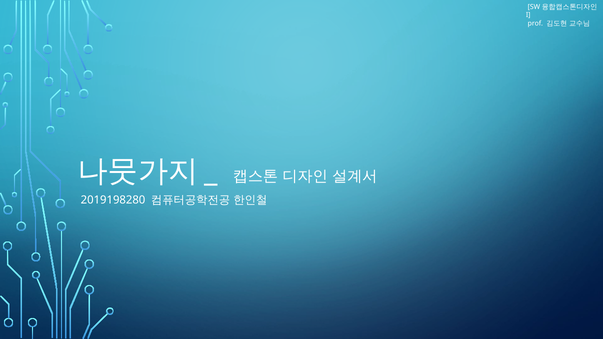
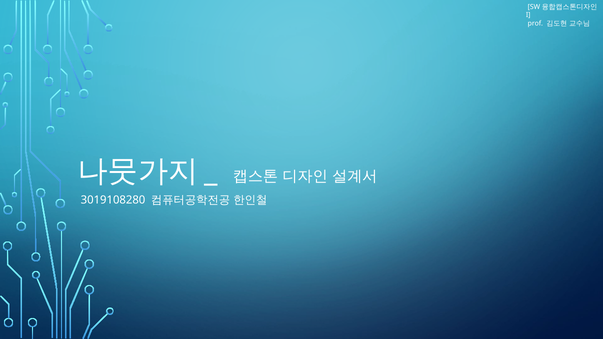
2019198280: 2019198280 -> 3019108280
